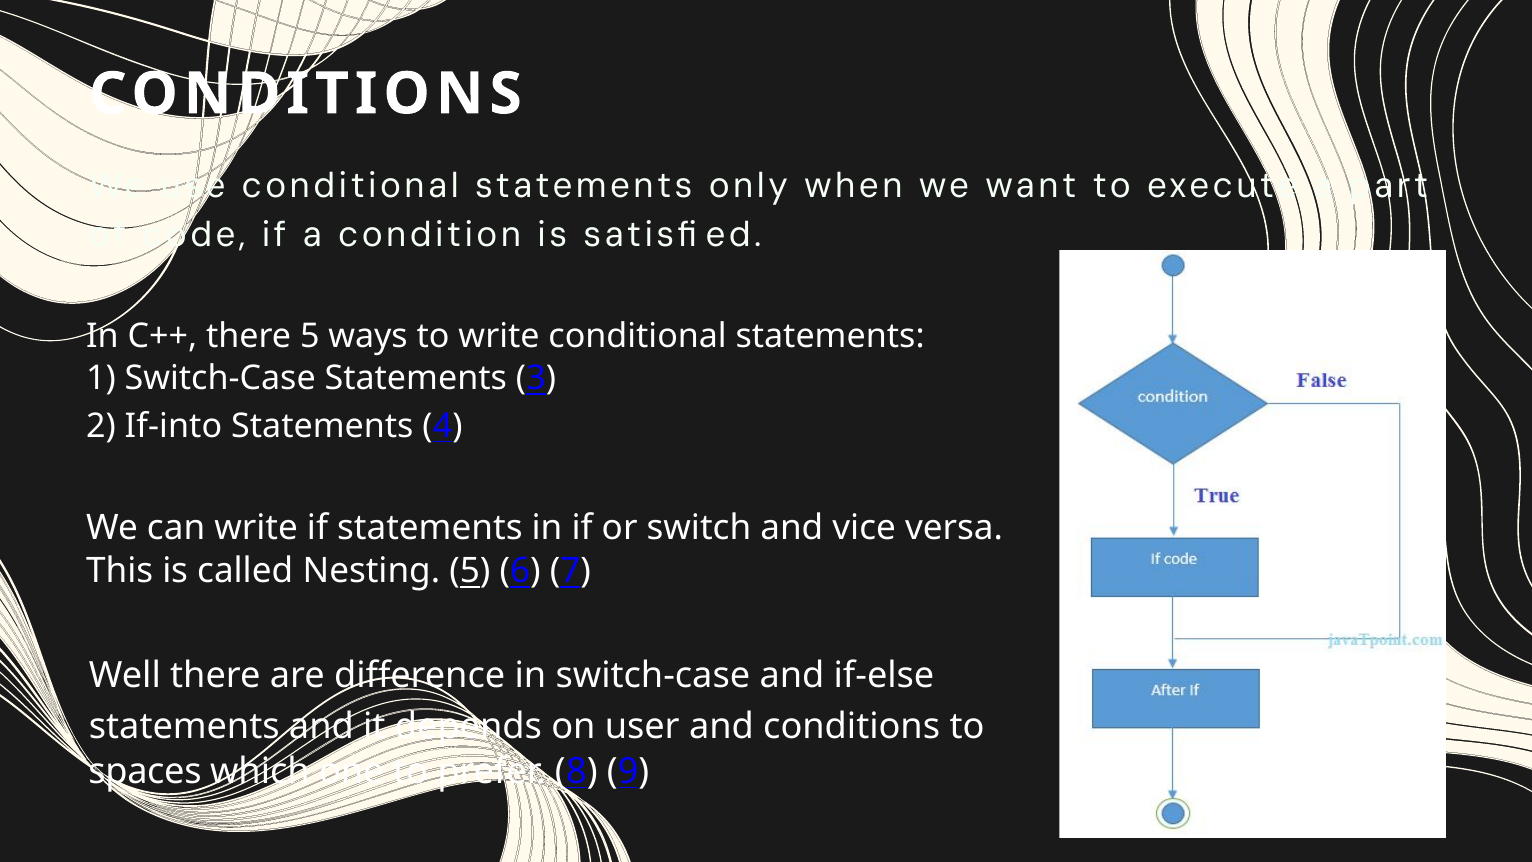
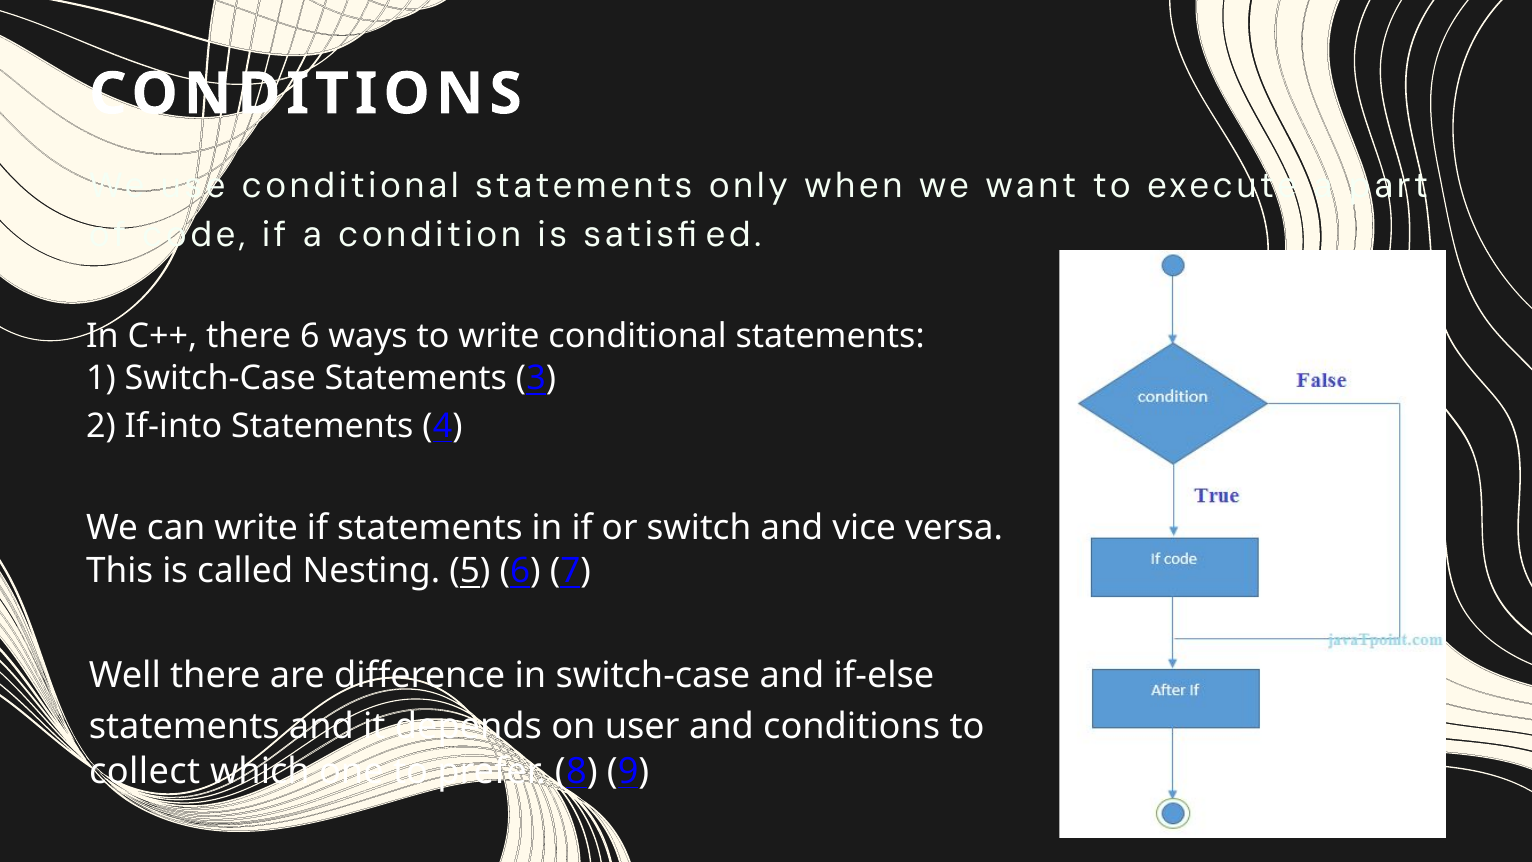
there 5: 5 -> 6
spaces: spaces -> collect
